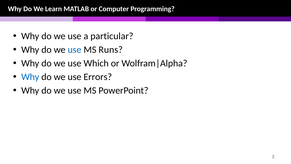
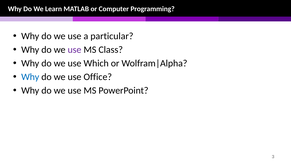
use at (75, 50) colour: blue -> purple
Runs: Runs -> Class
Errors: Errors -> Office
